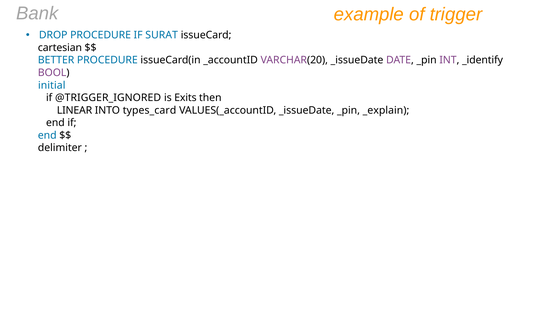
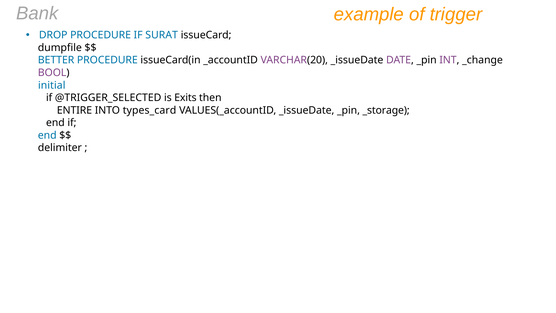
cartesian: cartesian -> dumpfile
_identify: _identify -> _change
@TRIGGER_IGNORED: @TRIGGER_IGNORED -> @TRIGGER_SELECTED
LINEAR: LINEAR -> ENTIRE
_explain: _explain -> _storage
